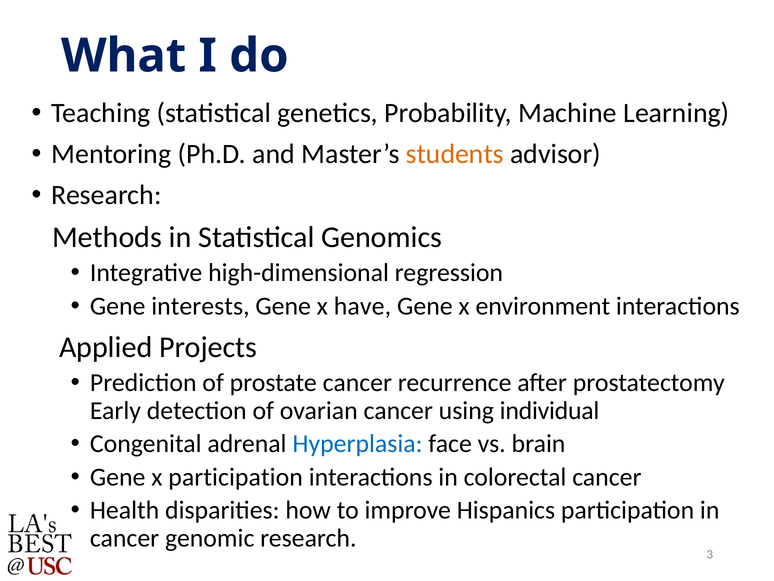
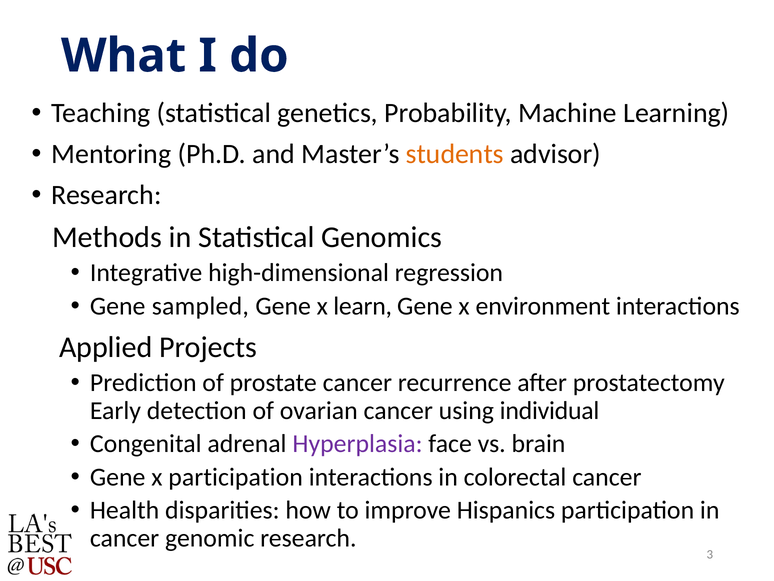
interests: interests -> sampled
have: have -> learn
Hyperplasia colour: blue -> purple
